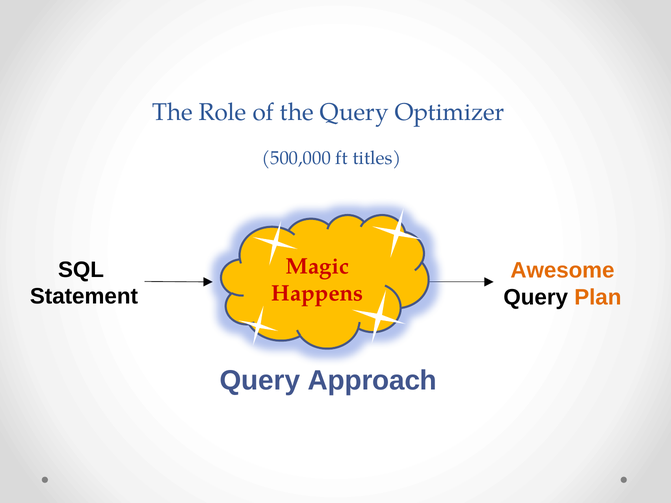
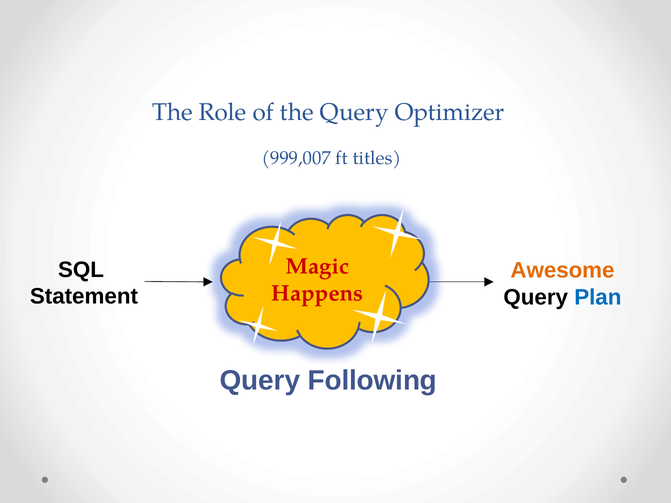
500,000: 500,000 -> 999,007
Plan colour: orange -> blue
Approach: Approach -> Following
